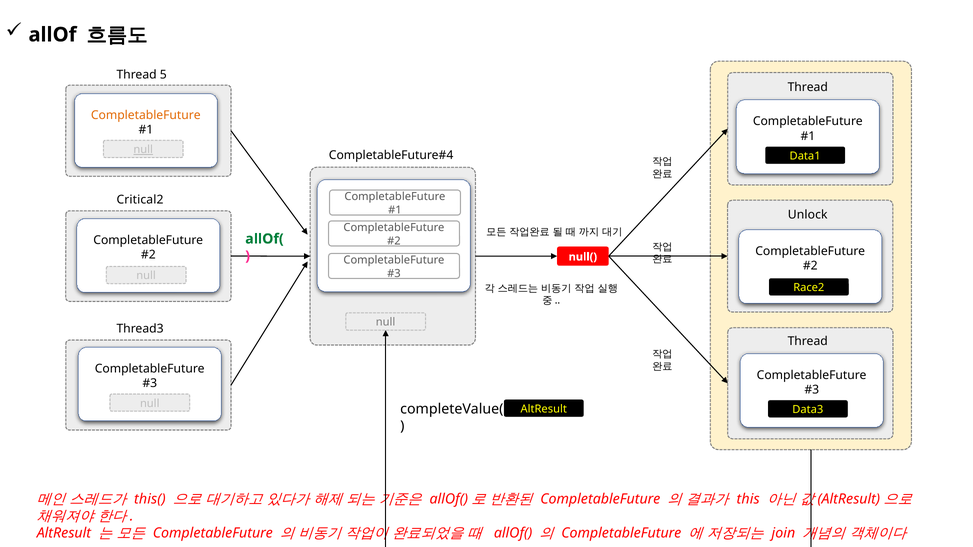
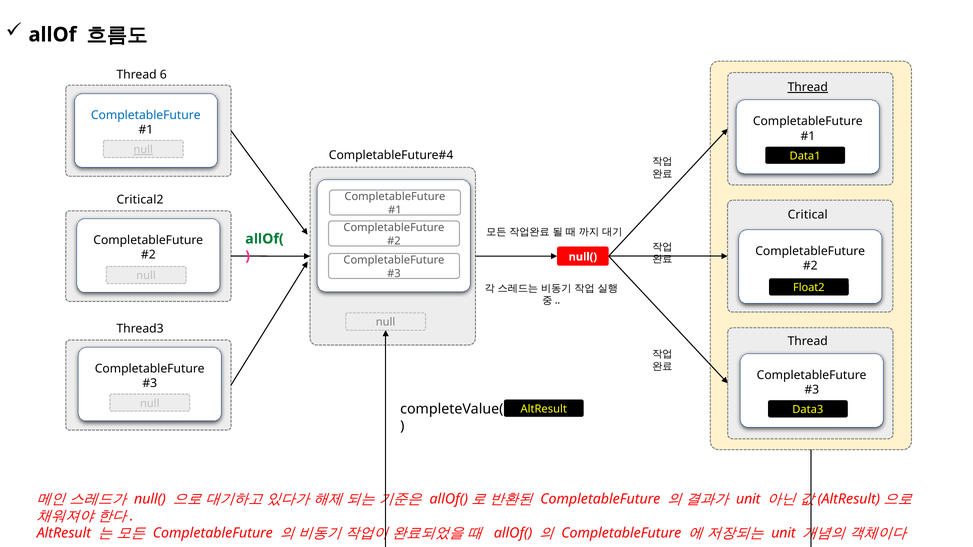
5: 5 -> 6
Thread at (808, 87) underline: none -> present
CompletableFuture at (146, 115) colour: orange -> blue
Unlock: Unlock -> Critical
Race2: Race2 -> Float2
this( at (150, 499): this( -> null(
this at (748, 499): this -> unit
join at (783, 534): join -> unit
